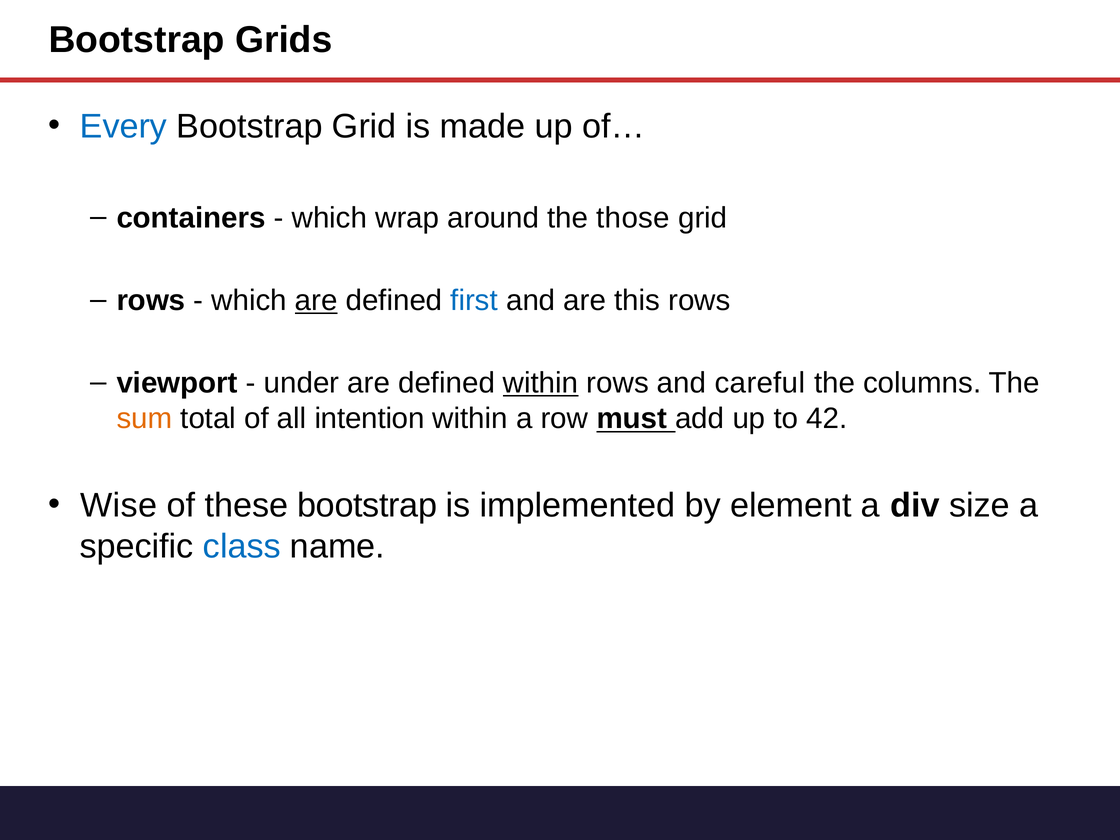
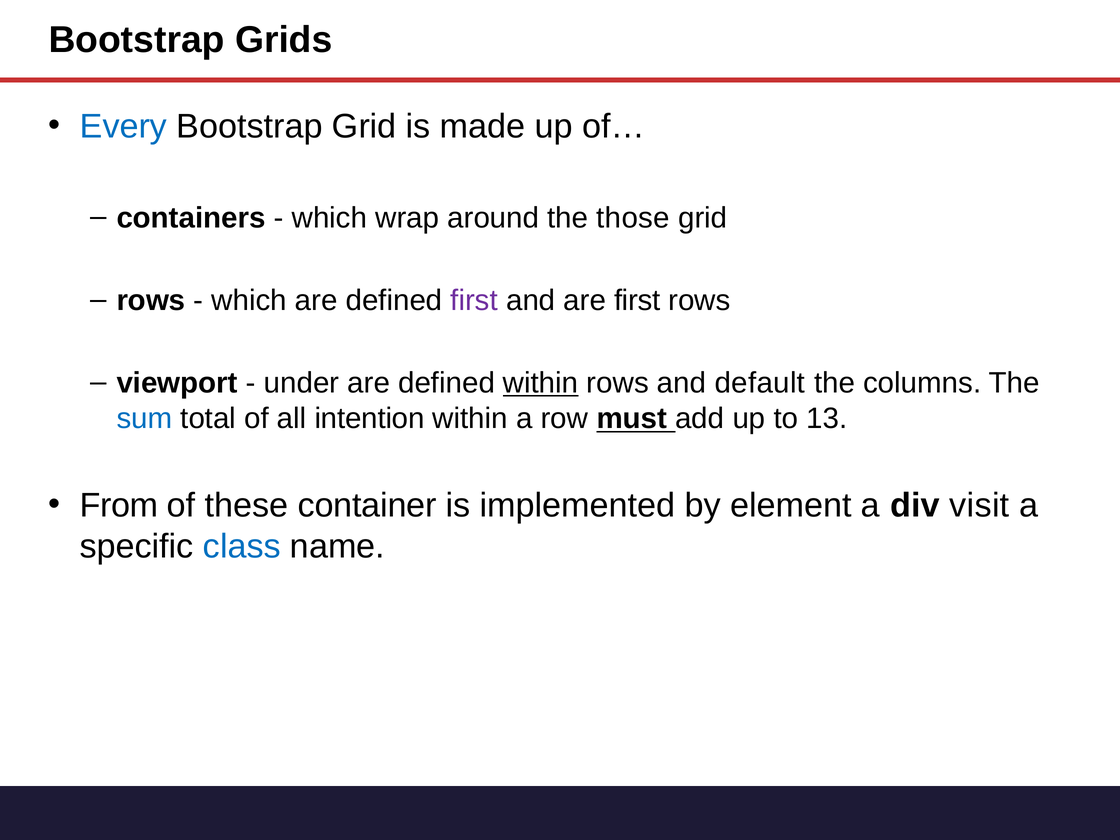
are at (316, 301) underline: present -> none
first at (474, 301) colour: blue -> purple
are this: this -> first
careful: careful -> default
sum colour: orange -> blue
42: 42 -> 13
Wise: Wise -> From
these bootstrap: bootstrap -> container
size: size -> visit
